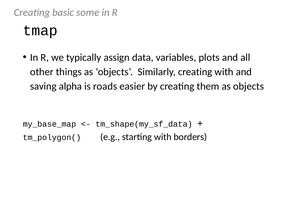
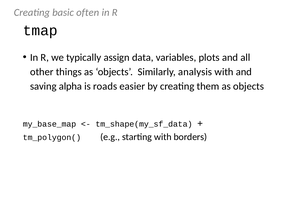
some: some -> often
Similarly creating: creating -> analysis
